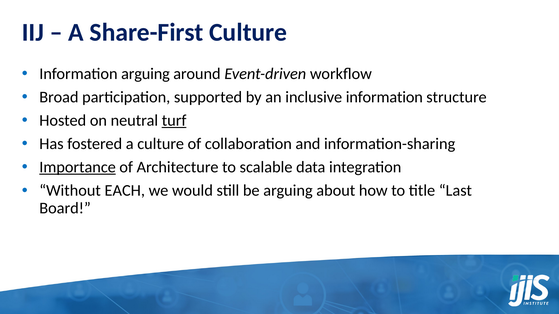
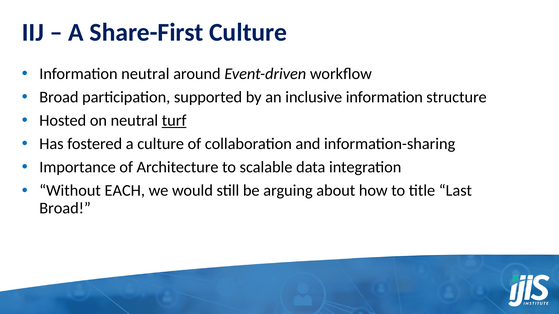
Information arguing: arguing -> neutral
Importance underline: present -> none
Board at (65, 208): Board -> Broad
